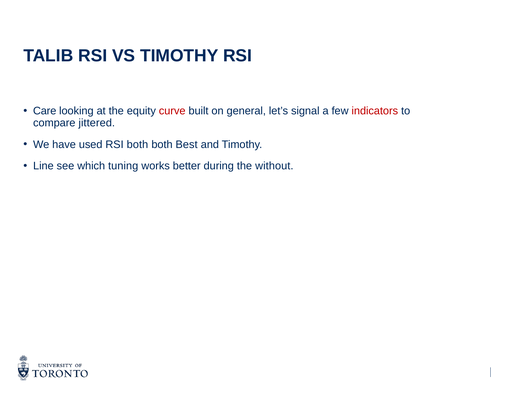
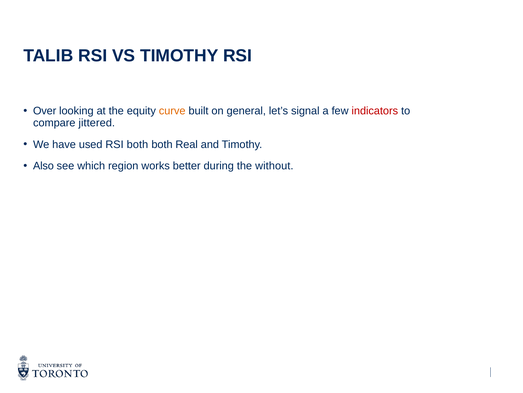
Care: Care -> Over
curve colour: red -> orange
Best: Best -> Real
Line: Line -> Also
tuning: tuning -> region
